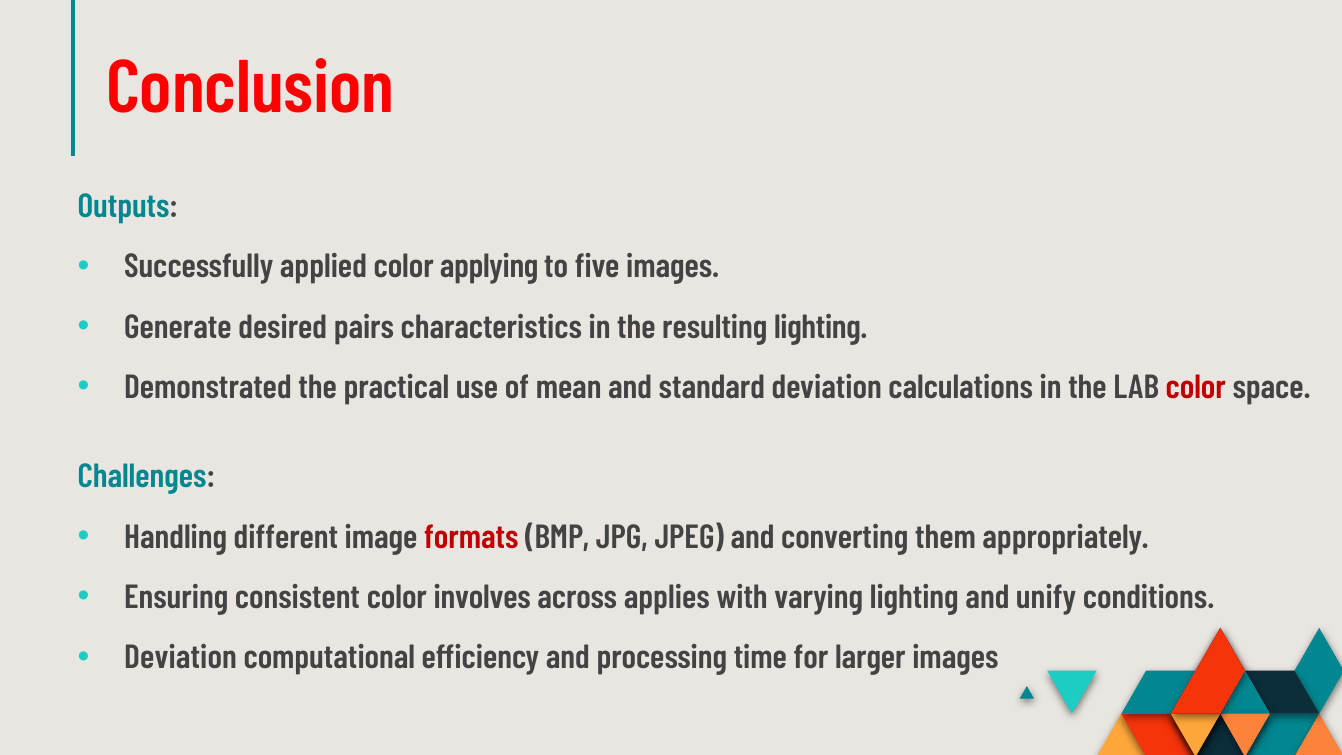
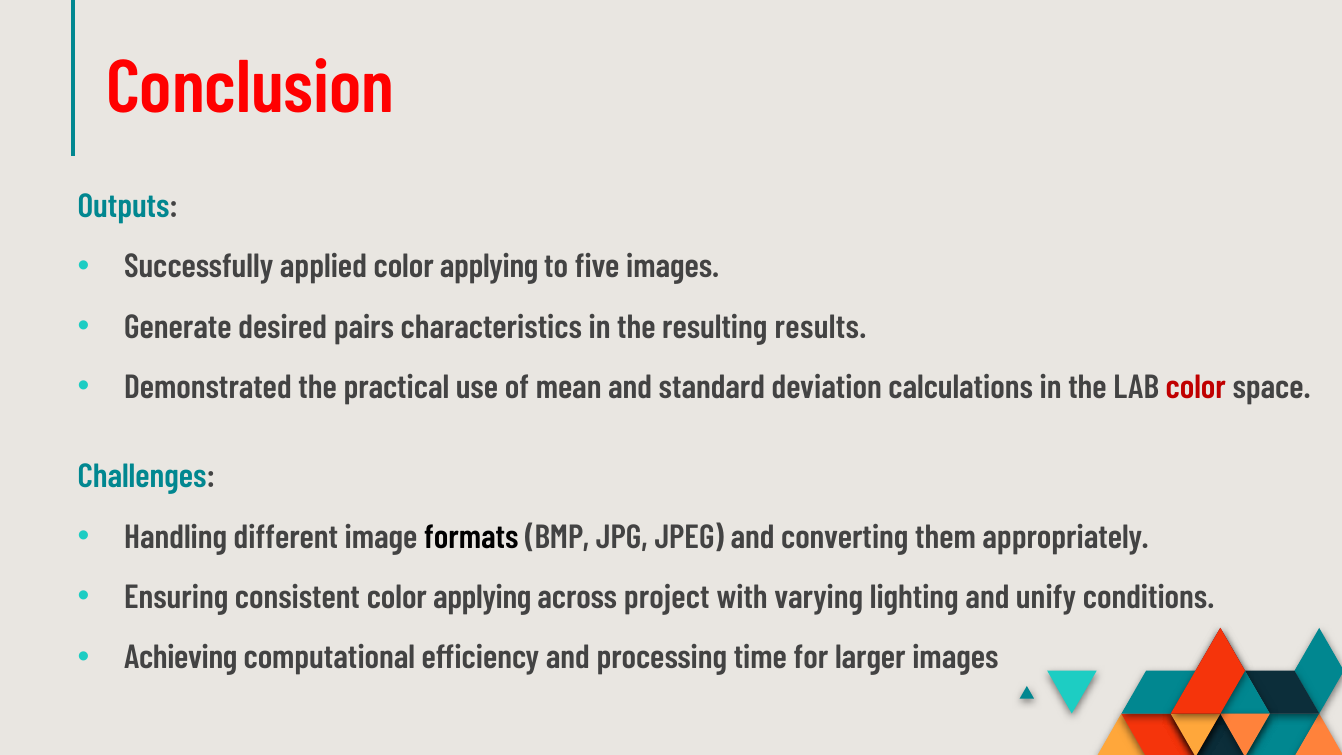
resulting lighting: lighting -> results
formats colour: red -> black
consistent color involves: involves -> applying
applies: applies -> project
Deviation at (181, 658): Deviation -> Achieving
